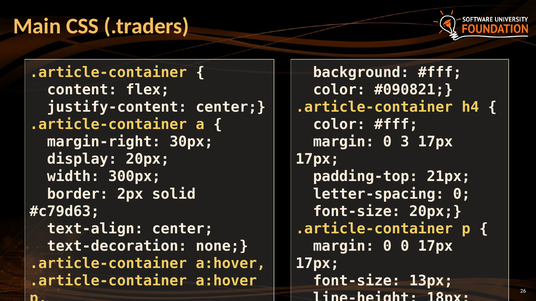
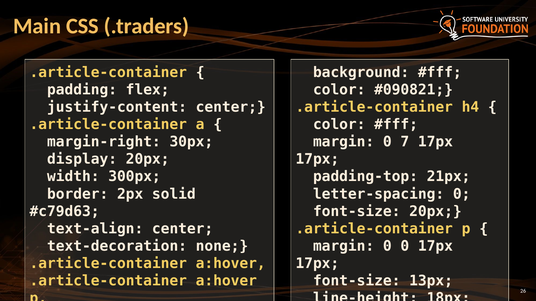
content: content -> padding
3: 3 -> 7
